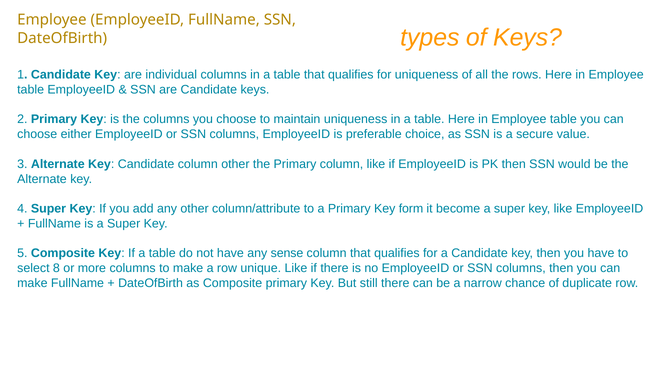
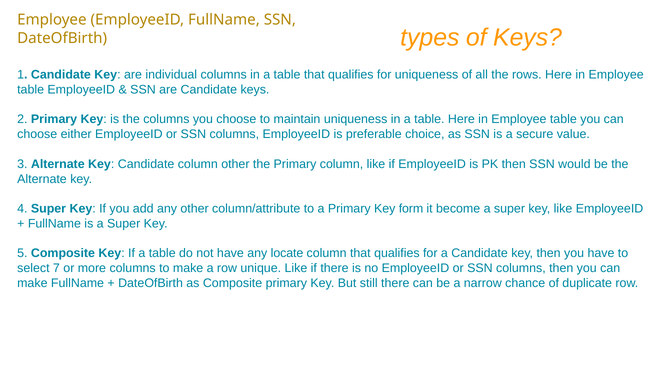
sense: sense -> locate
8: 8 -> 7
